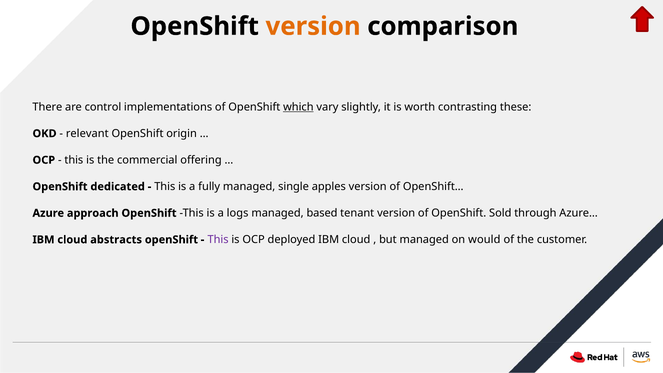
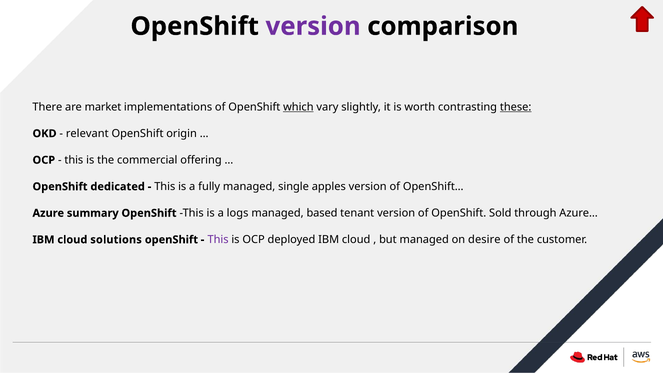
version at (313, 26) colour: orange -> purple
control: control -> market
these underline: none -> present
approach: approach -> summary
abstracts: abstracts -> solutions
would: would -> desire
